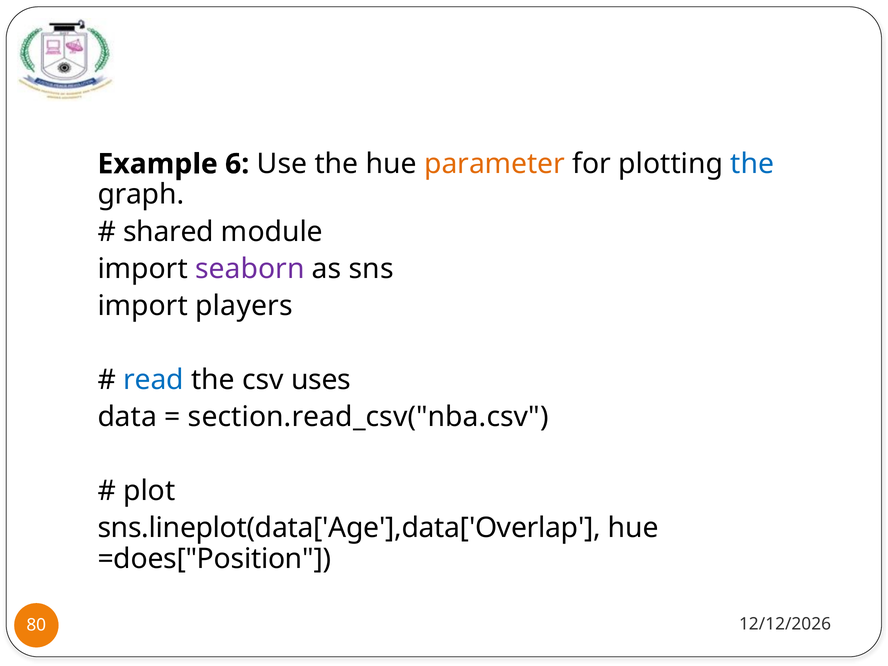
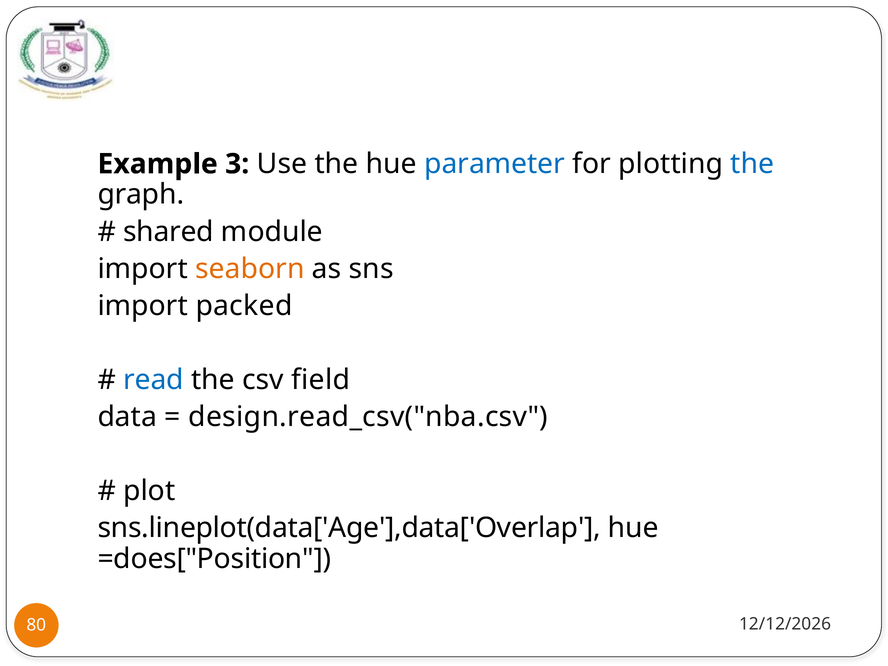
6: 6 -> 3
parameter colour: orange -> blue
seaborn colour: purple -> orange
players: players -> packed
uses: uses -> field
section.read_csv("nba.csv: section.read_csv("nba.csv -> design.read_csv("nba.csv
